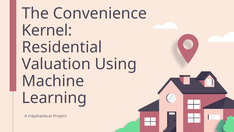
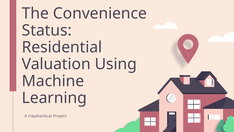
Kernel: Kernel -> Status
